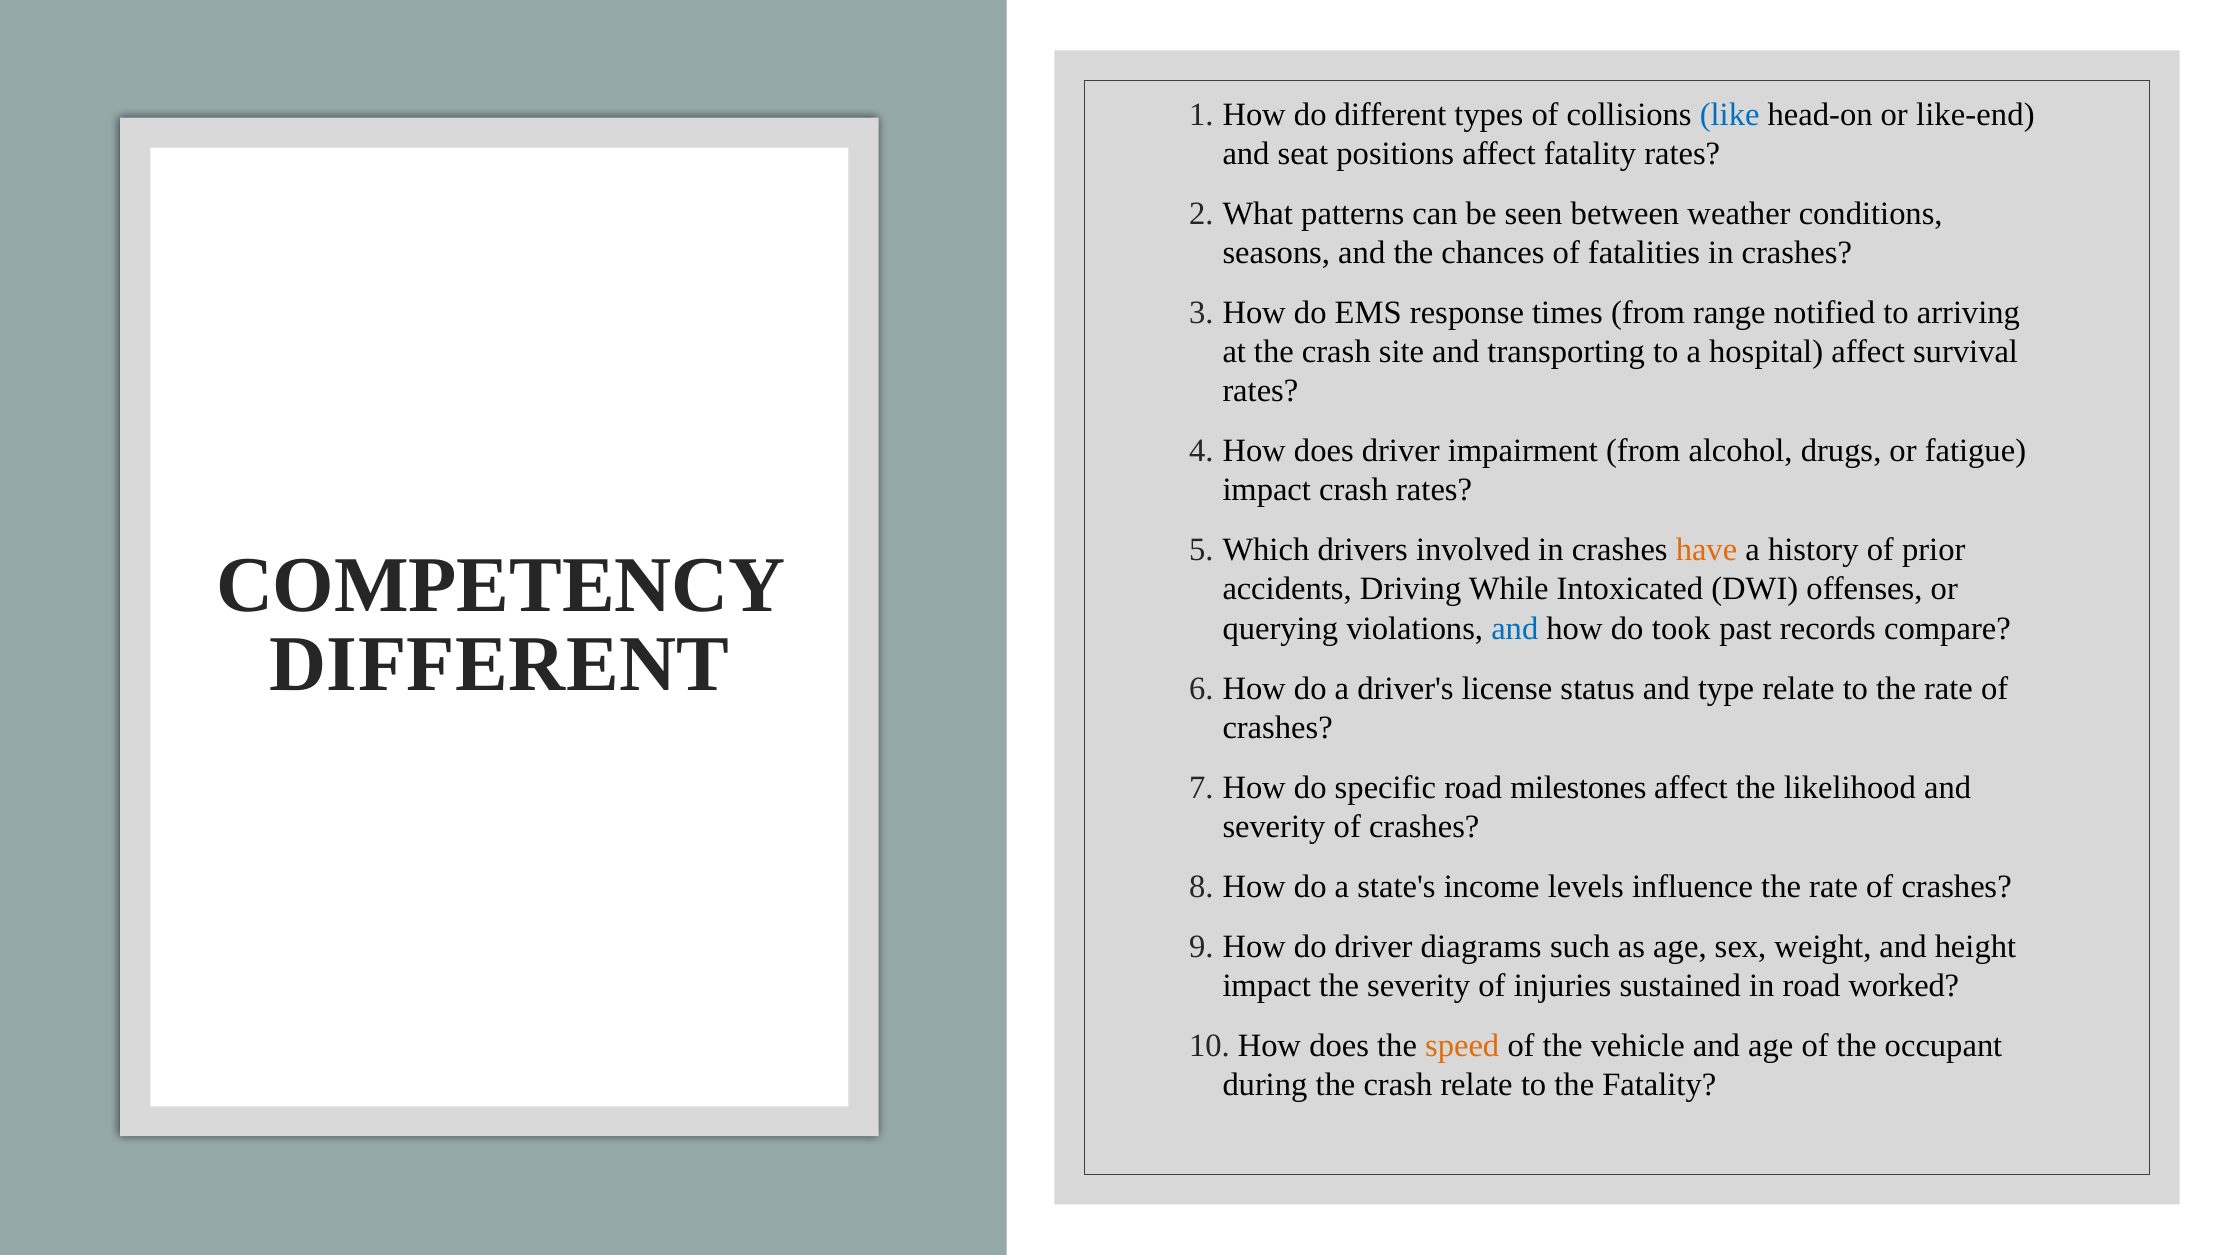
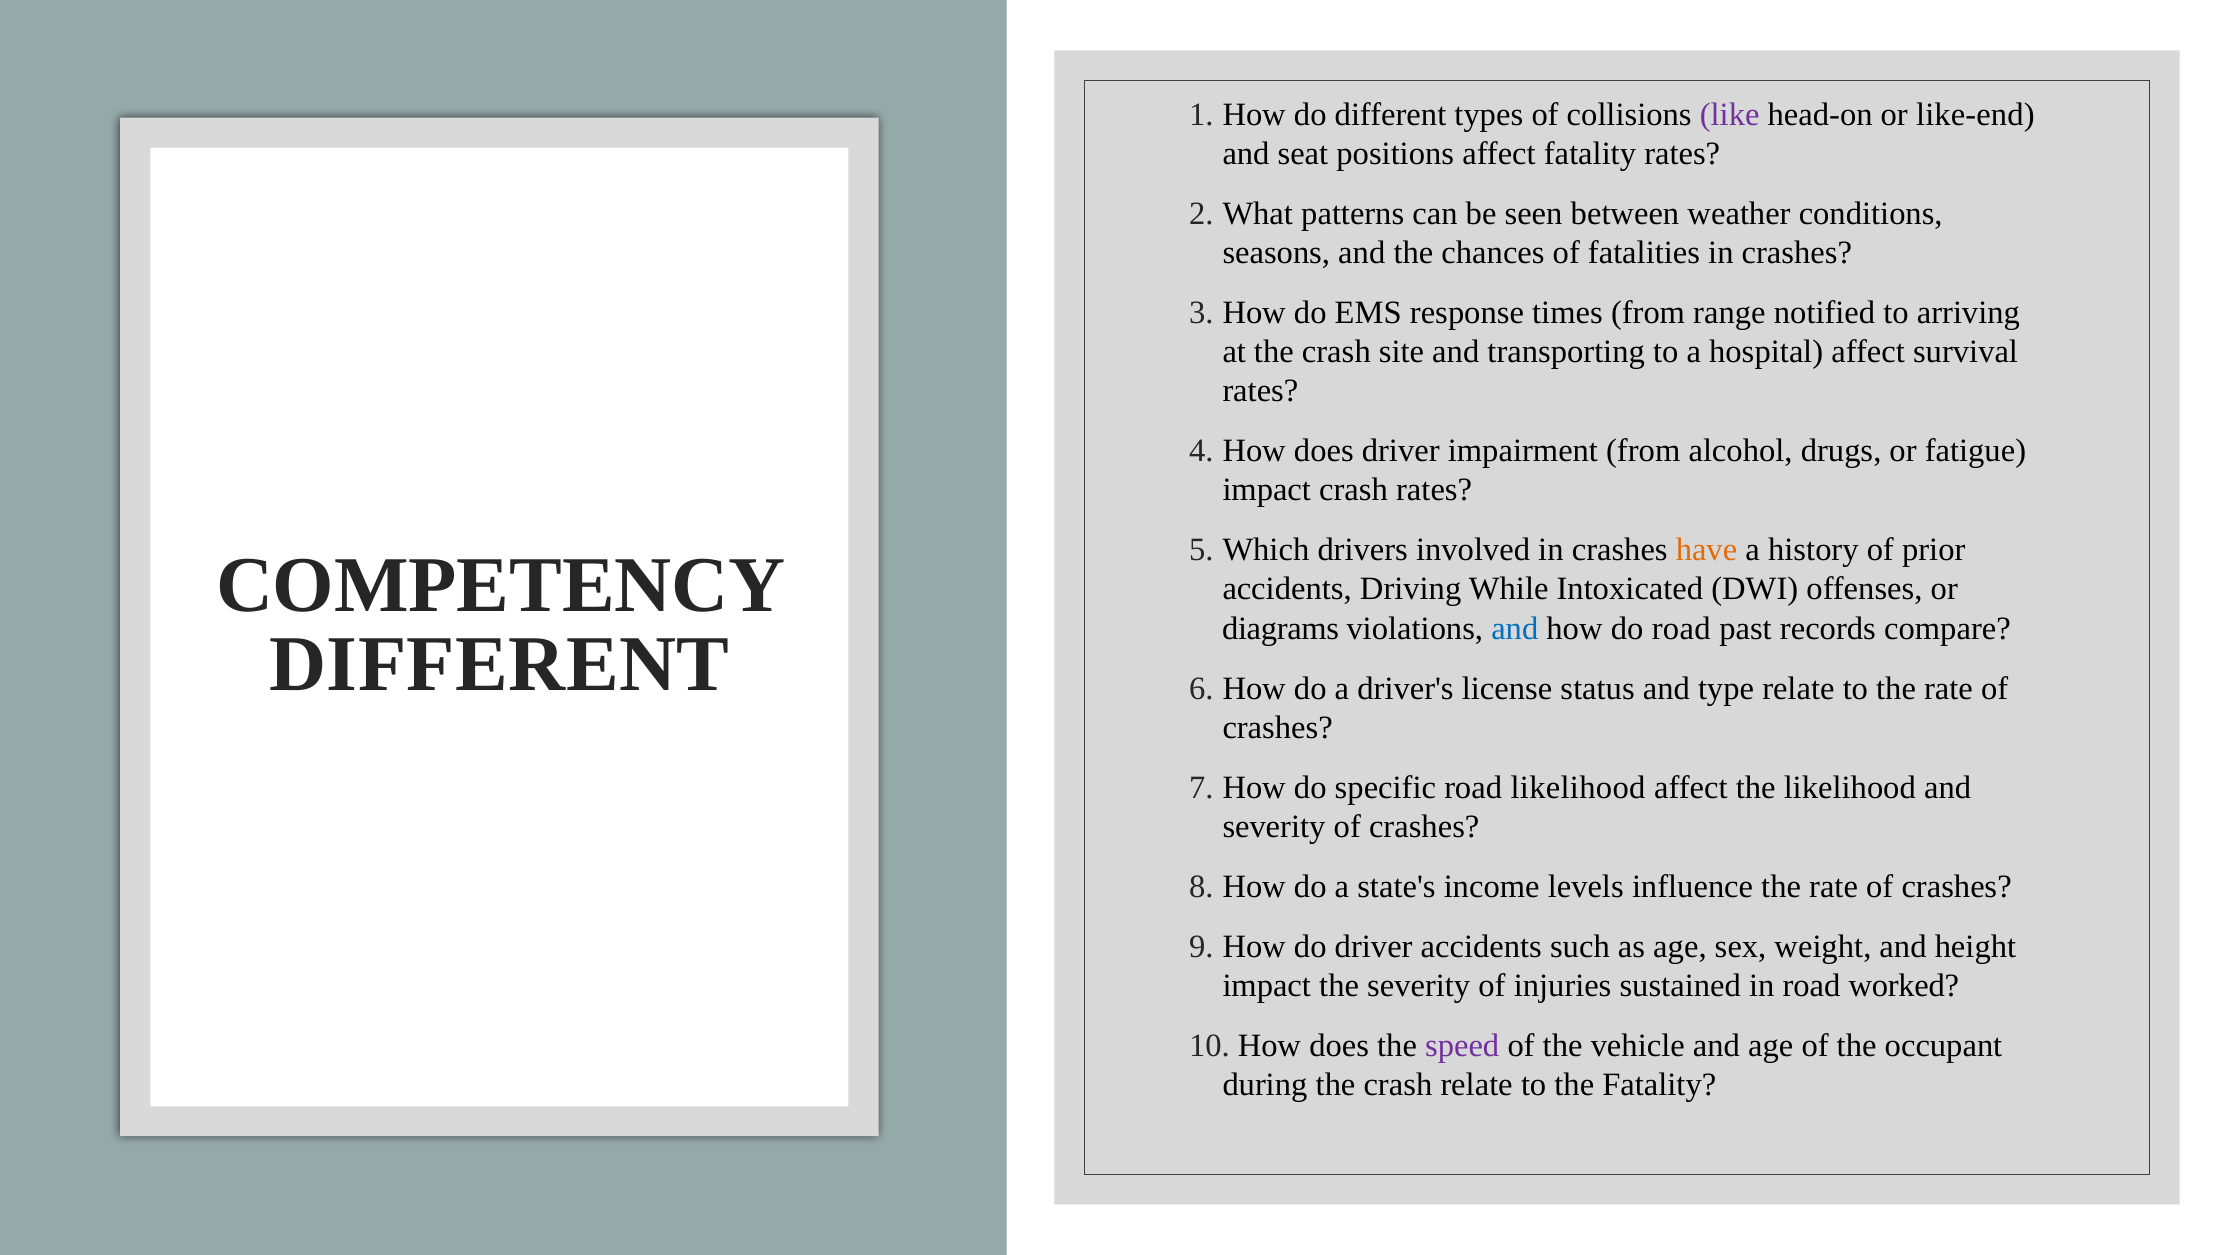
like colour: blue -> purple
querying: querying -> diagrams
do took: took -> road
road milestones: milestones -> likelihood
driver diagrams: diagrams -> accidents
speed colour: orange -> purple
